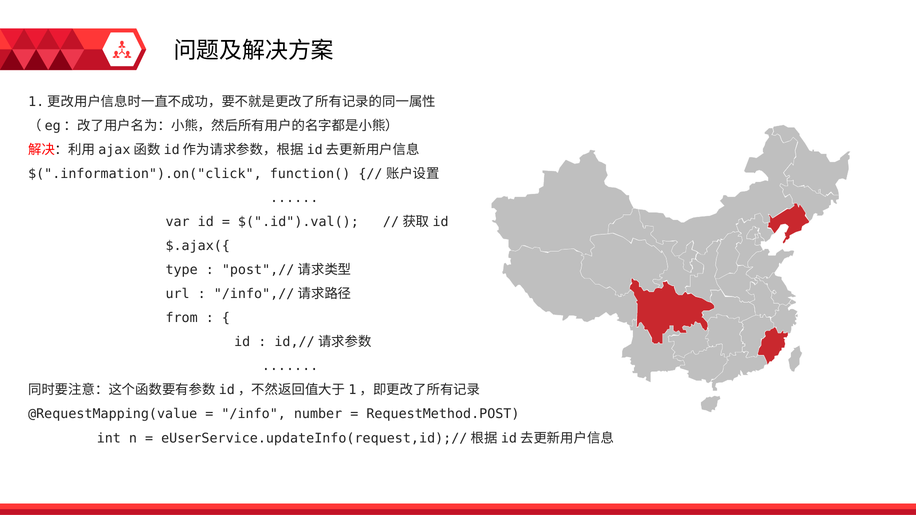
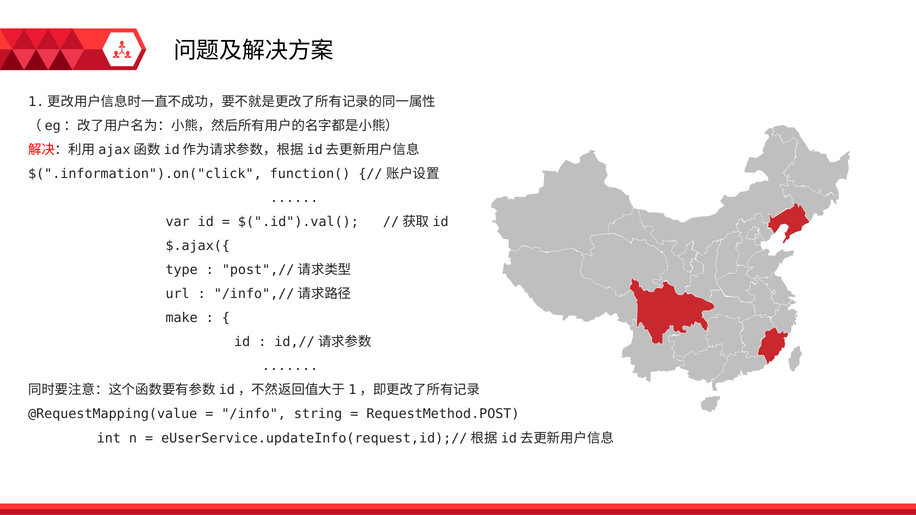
from: from -> make
number: number -> string
